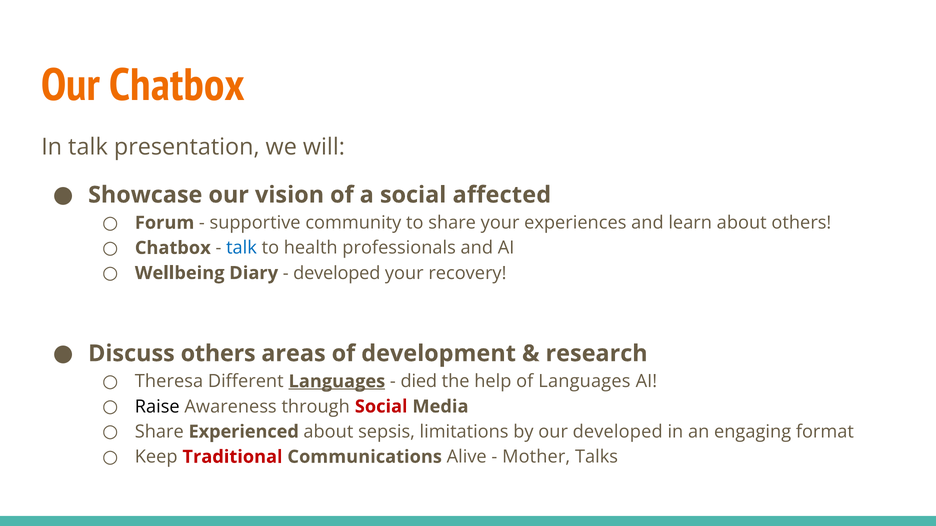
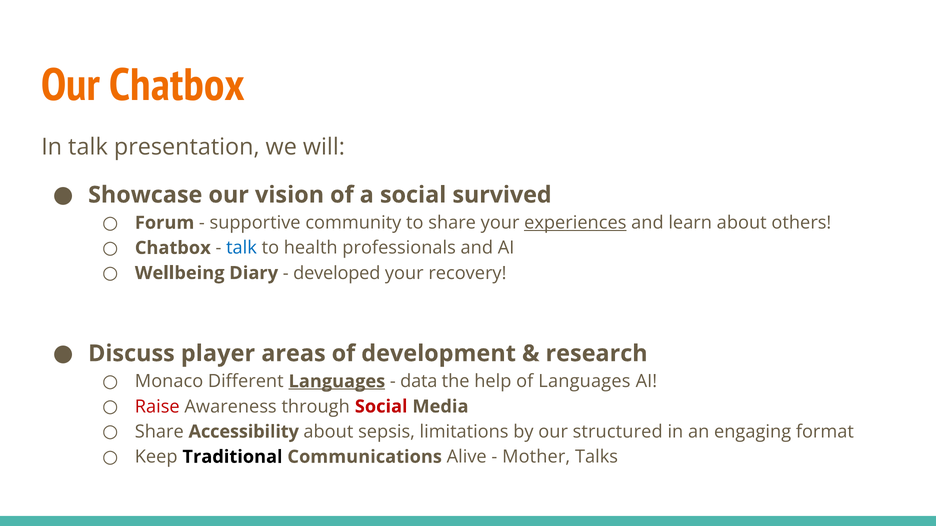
affected: affected -> survived
experiences underline: none -> present
Discuss others: others -> player
Theresa: Theresa -> Monaco
died: died -> data
Raise colour: black -> red
Experienced: Experienced -> Accessibility
our developed: developed -> structured
Traditional colour: red -> black
